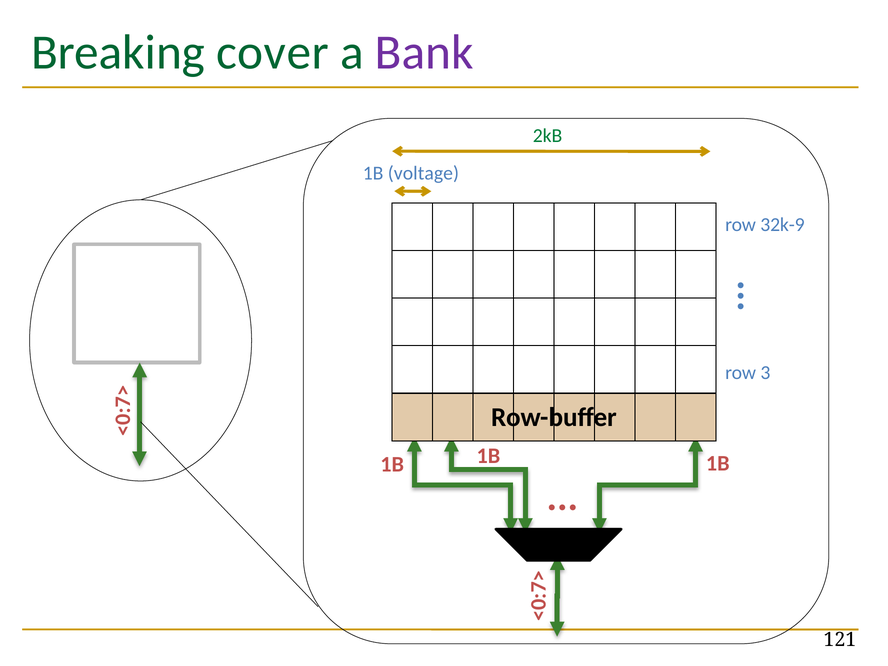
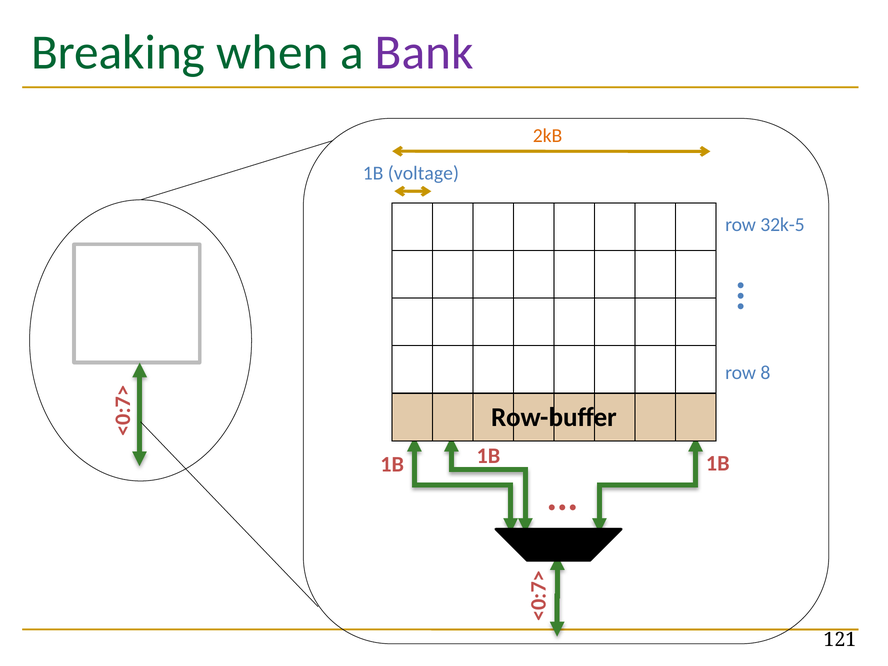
cover: cover -> when
2kB colour: green -> orange
32k-9: 32k-9 -> 32k-5
3: 3 -> 8
